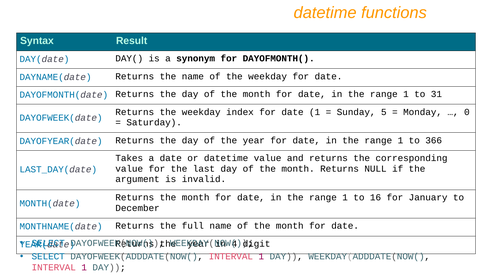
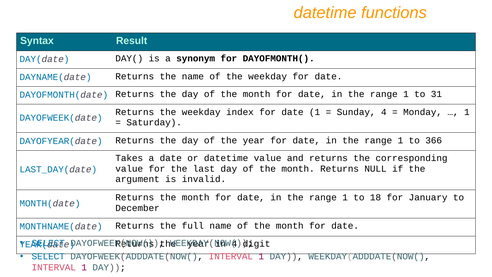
Sunday 5: 5 -> 4
0 at (467, 112): 0 -> 1
16: 16 -> 18
